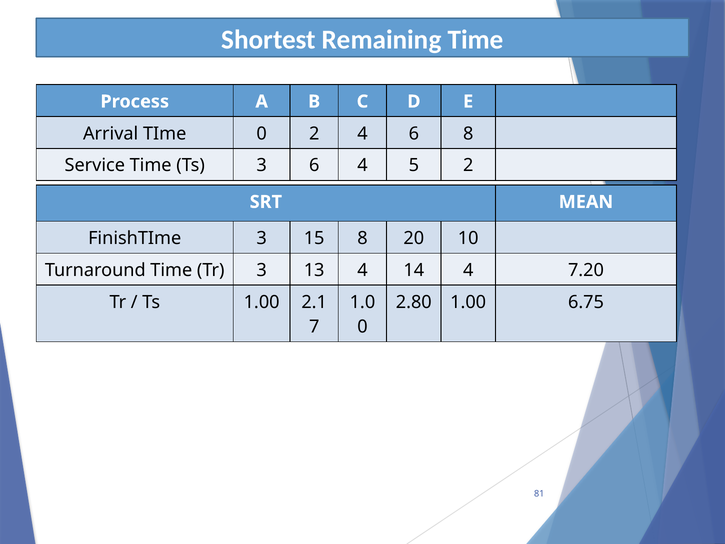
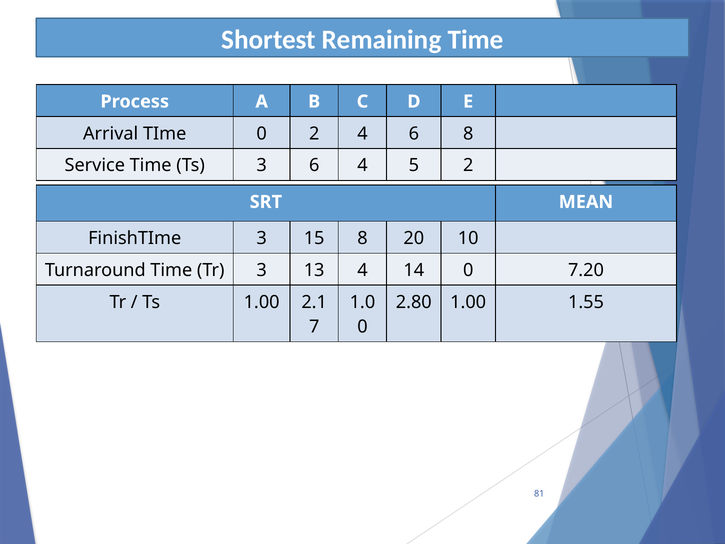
14 4: 4 -> 0
6.75: 6.75 -> 1.55
